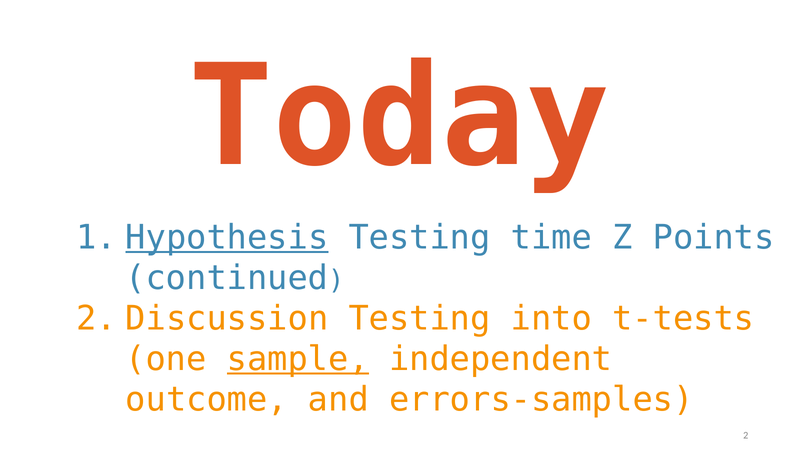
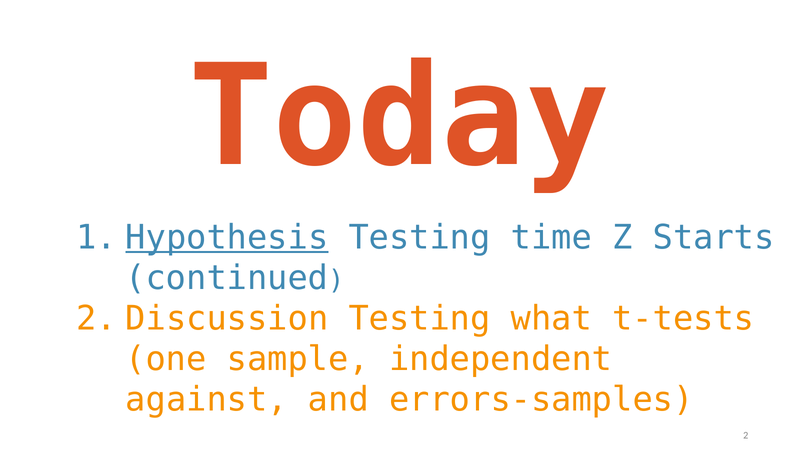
Points: Points -> Starts
into: into -> what
sample underline: present -> none
outcome: outcome -> against
